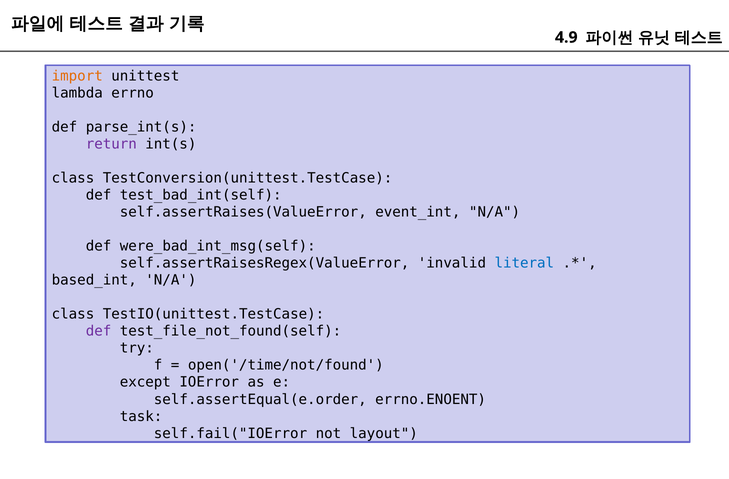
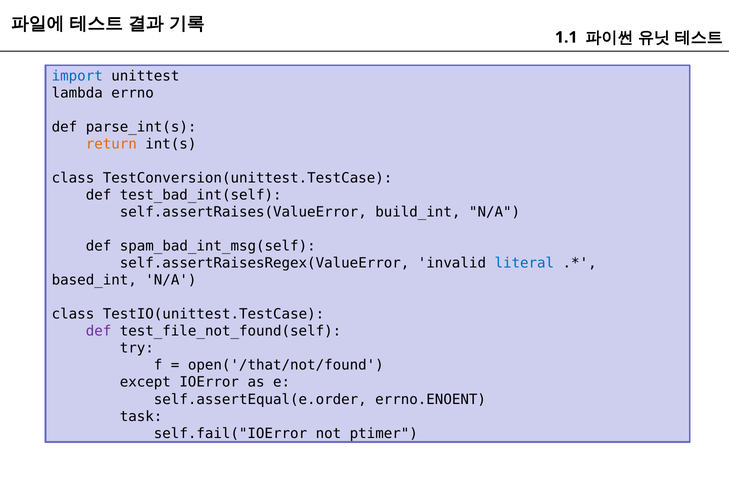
4.9: 4.9 -> 1.1
import colour: orange -> blue
return colour: purple -> orange
event_int: event_int -> build_int
were_bad_int_msg(self: were_bad_int_msg(self -> spam_bad_int_msg(self
open('/time/not/found: open('/time/not/found -> open('/that/not/found
layout: layout -> ptimer
